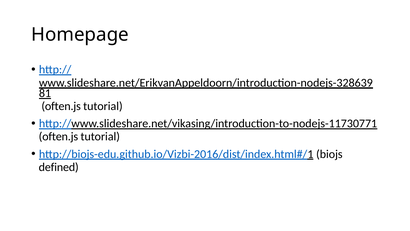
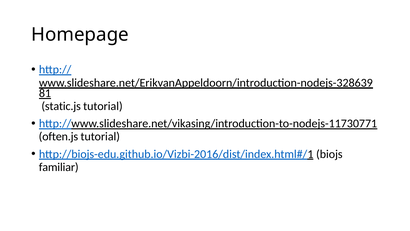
often.js at (61, 106): often.js -> static.js
defined: defined -> familiar
